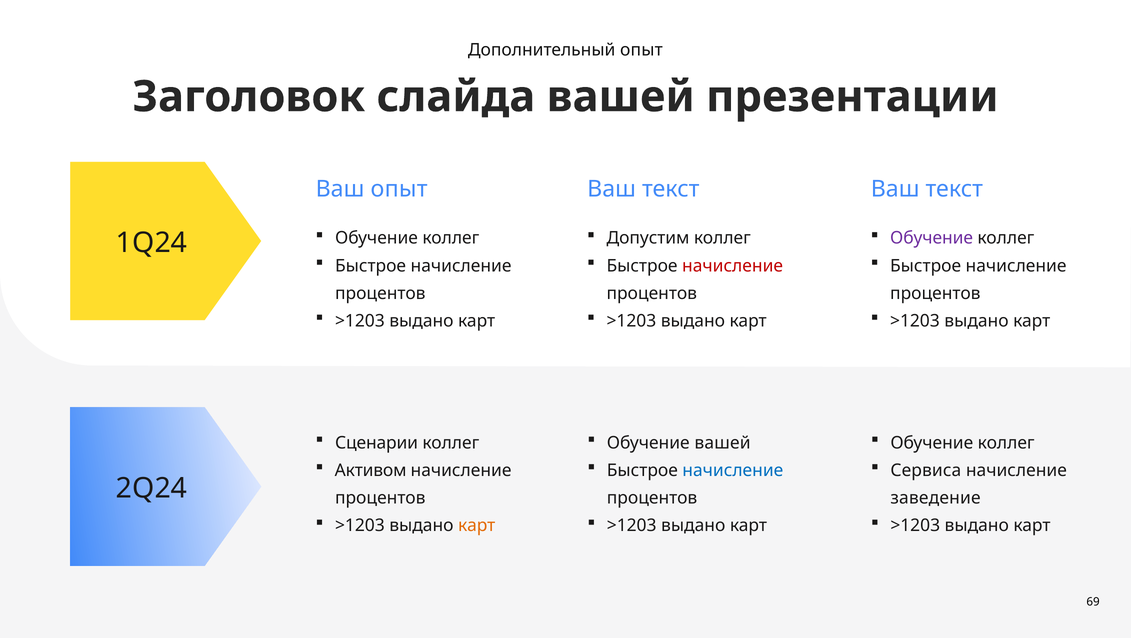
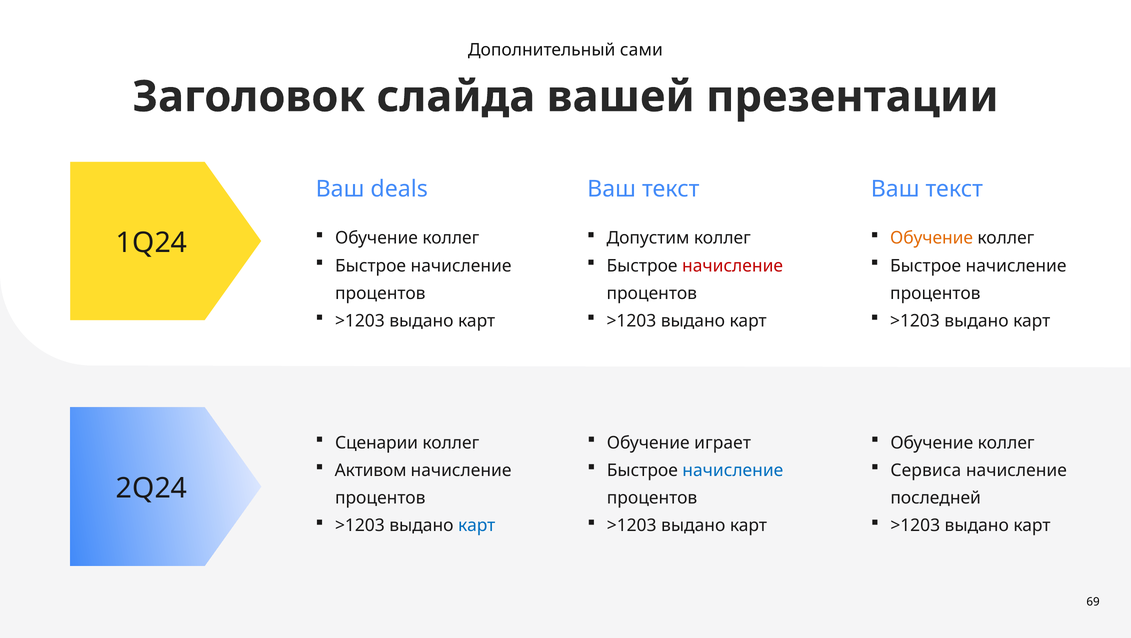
Дополнительный опыт: опыт -> сами
Ваш опыт: опыт -> deals
Обучение at (932, 238) colour: purple -> orange
Обучение вашей: вашей -> играет
заведение: заведение -> последней
карт at (477, 525) colour: orange -> blue
